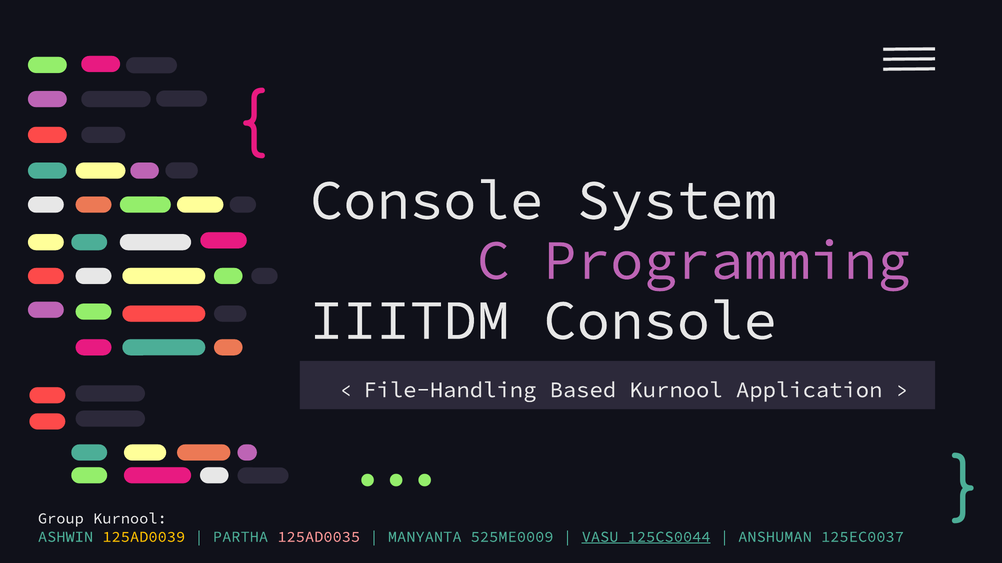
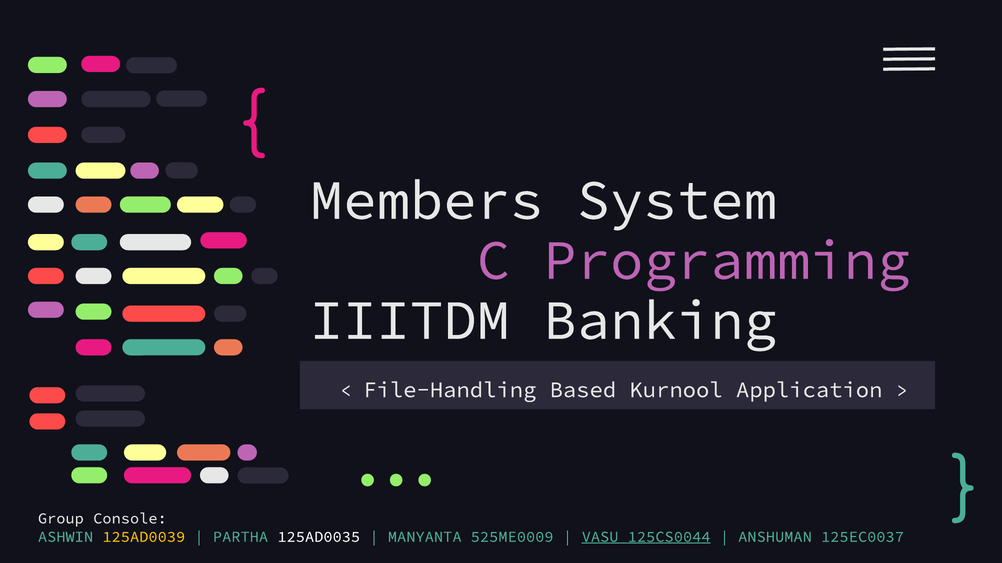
Console at (427, 201): Console -> Members
IIITDM Console: Console -> Banking
Group Kurnool: Kurnool -> Console
125AD0035 colour: pink -> white
